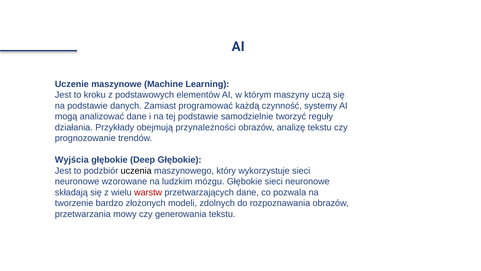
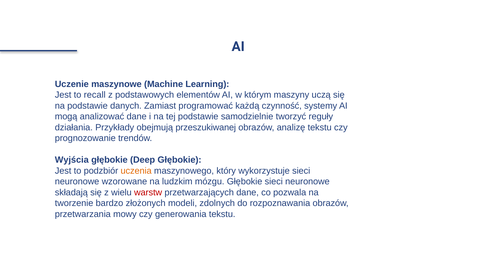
kroku: kroku -> recall
przynależności: przynależności -> przeszukiwanej
uczenia colour: black -> orange
